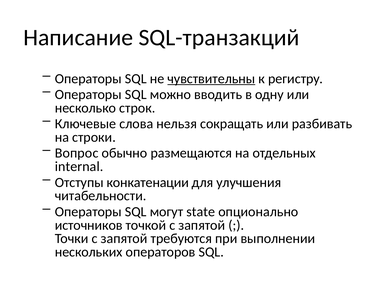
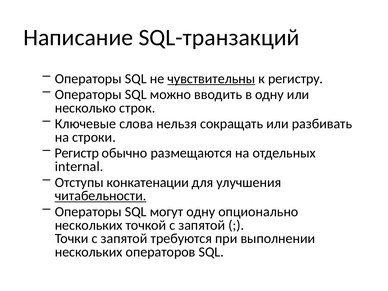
Вопрос: Вопрос -> Регистр
читабельности underline: none -> present
могут state: state -> одну
источников at (89, 225): источников -> нескольких
